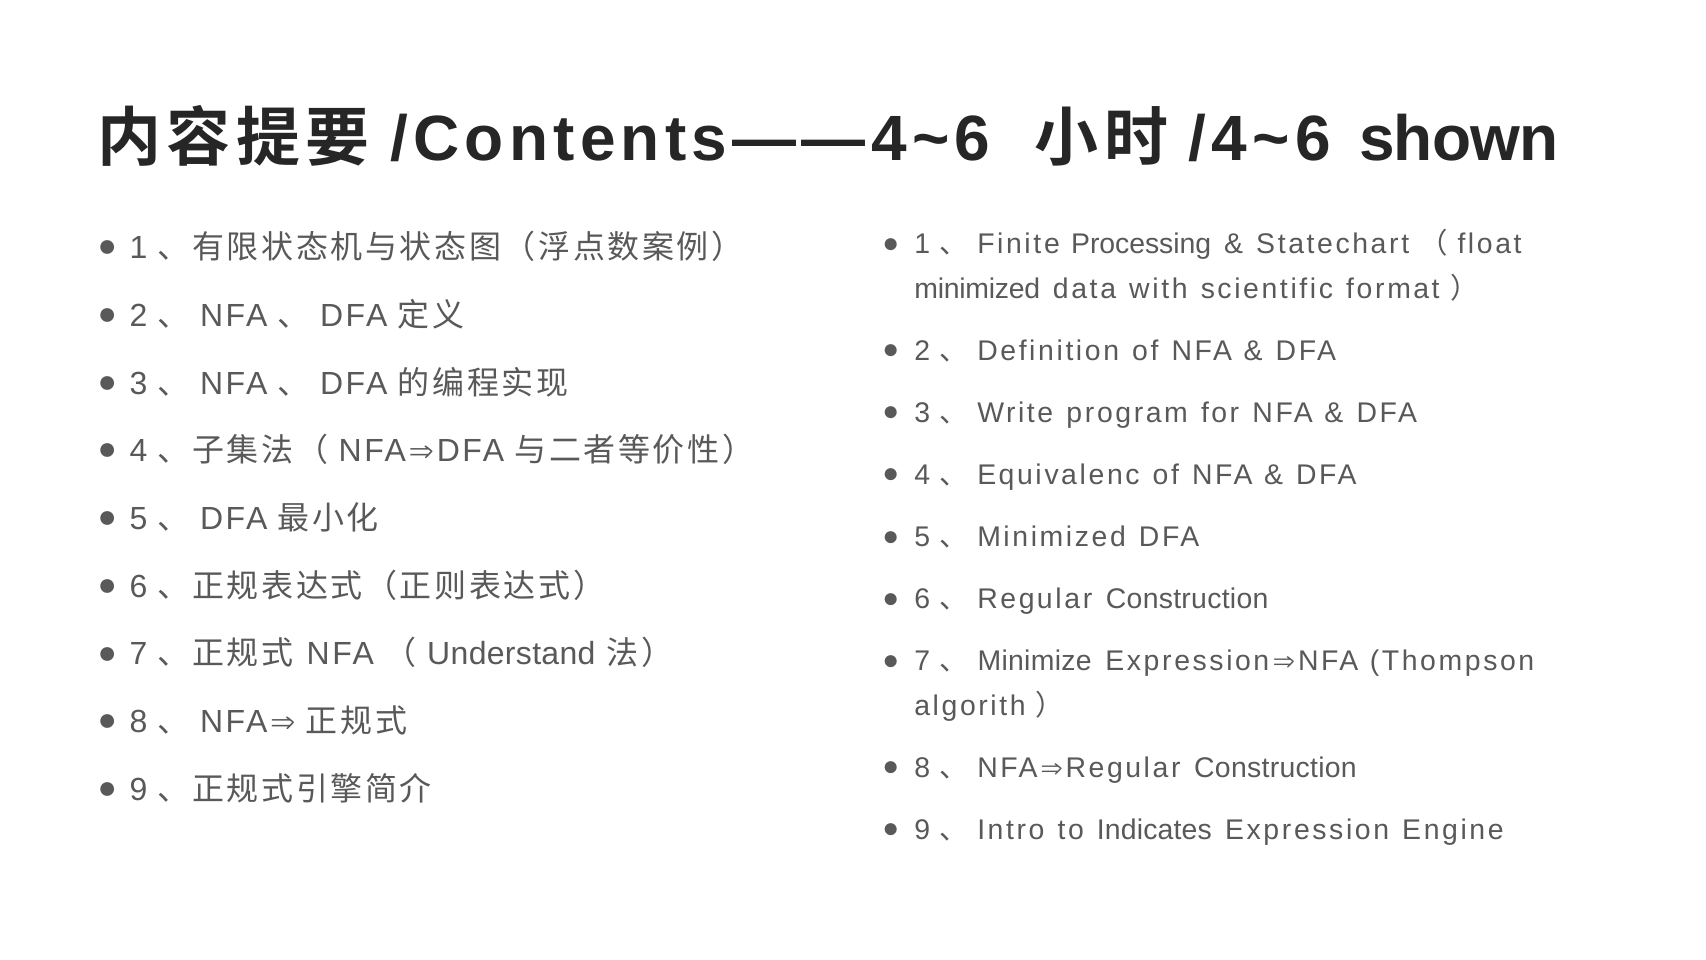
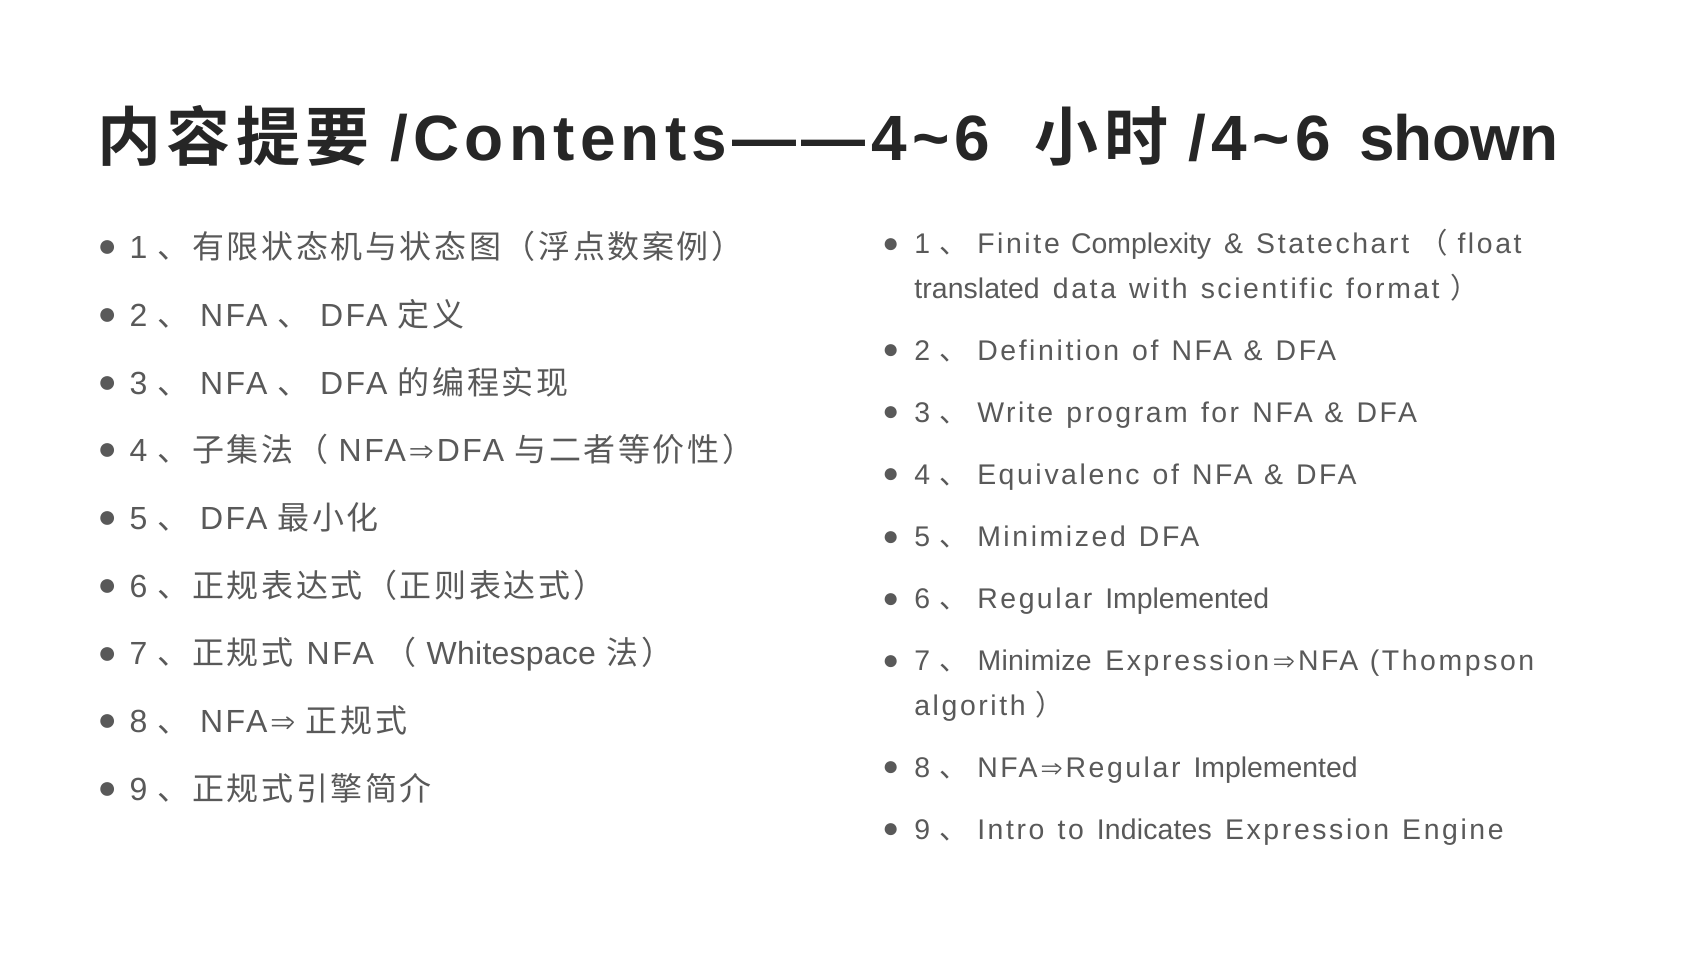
Processing: Processing -> Complexity
minimized at (977, 289): minimized -> translated
Regular Construction: Construction -> Implemented
Understand: Understand -> Whitespace
Construction at (1275, 768): Construction -> Implemented
